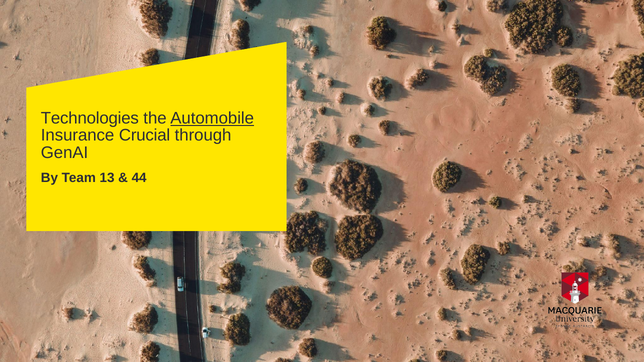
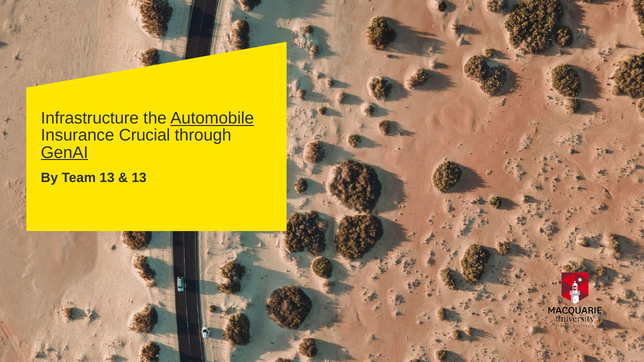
Technologies: Technologies -> Infrastructure
GenAI underline: none -> present
44 at (139, 178): 44 -> 13
